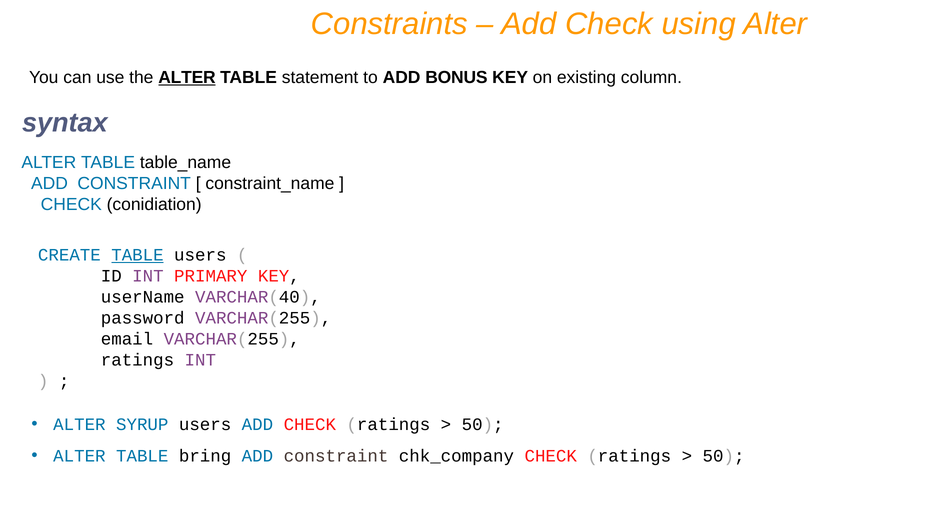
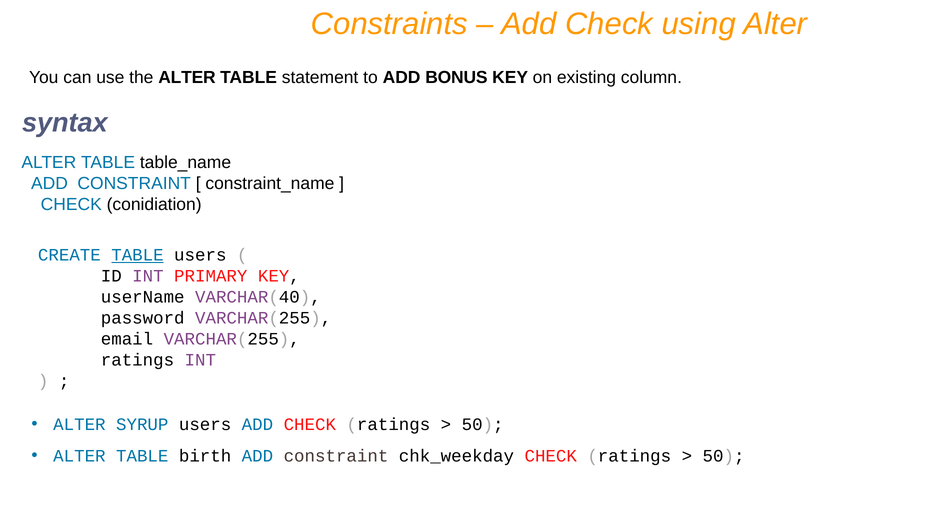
ALTER at (187, 78) underline: present -> none
bring: bring -> birth
chk_company: chk_company -> chk_weekday
